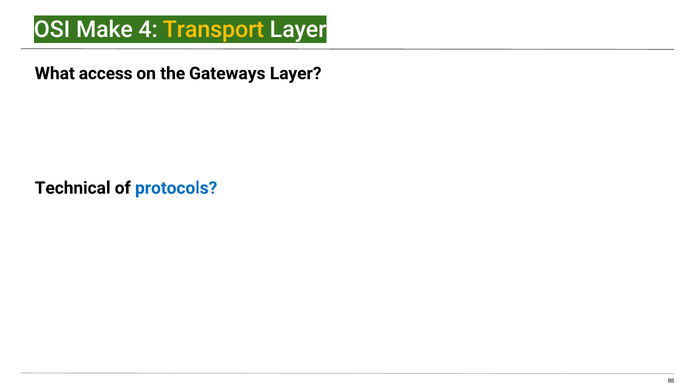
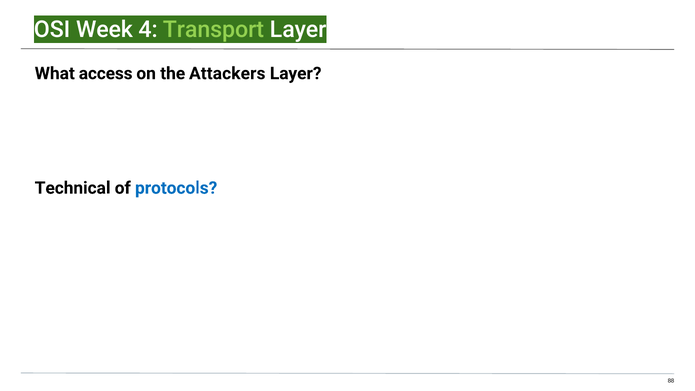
Make: Make -> Week
Transport colour: yellow -> light green
Gateways: Gateways -> Attackers
